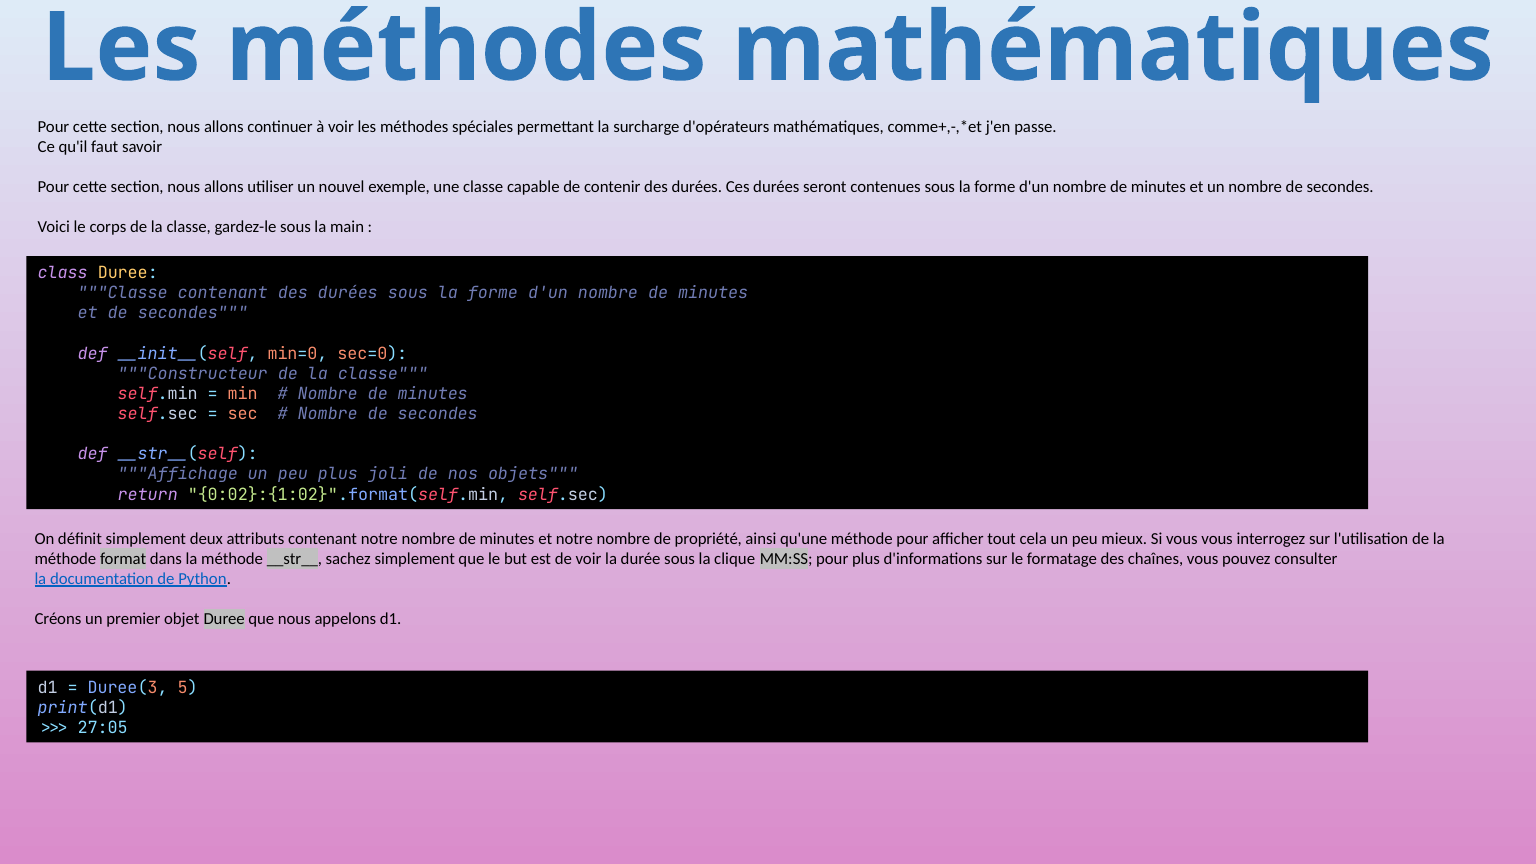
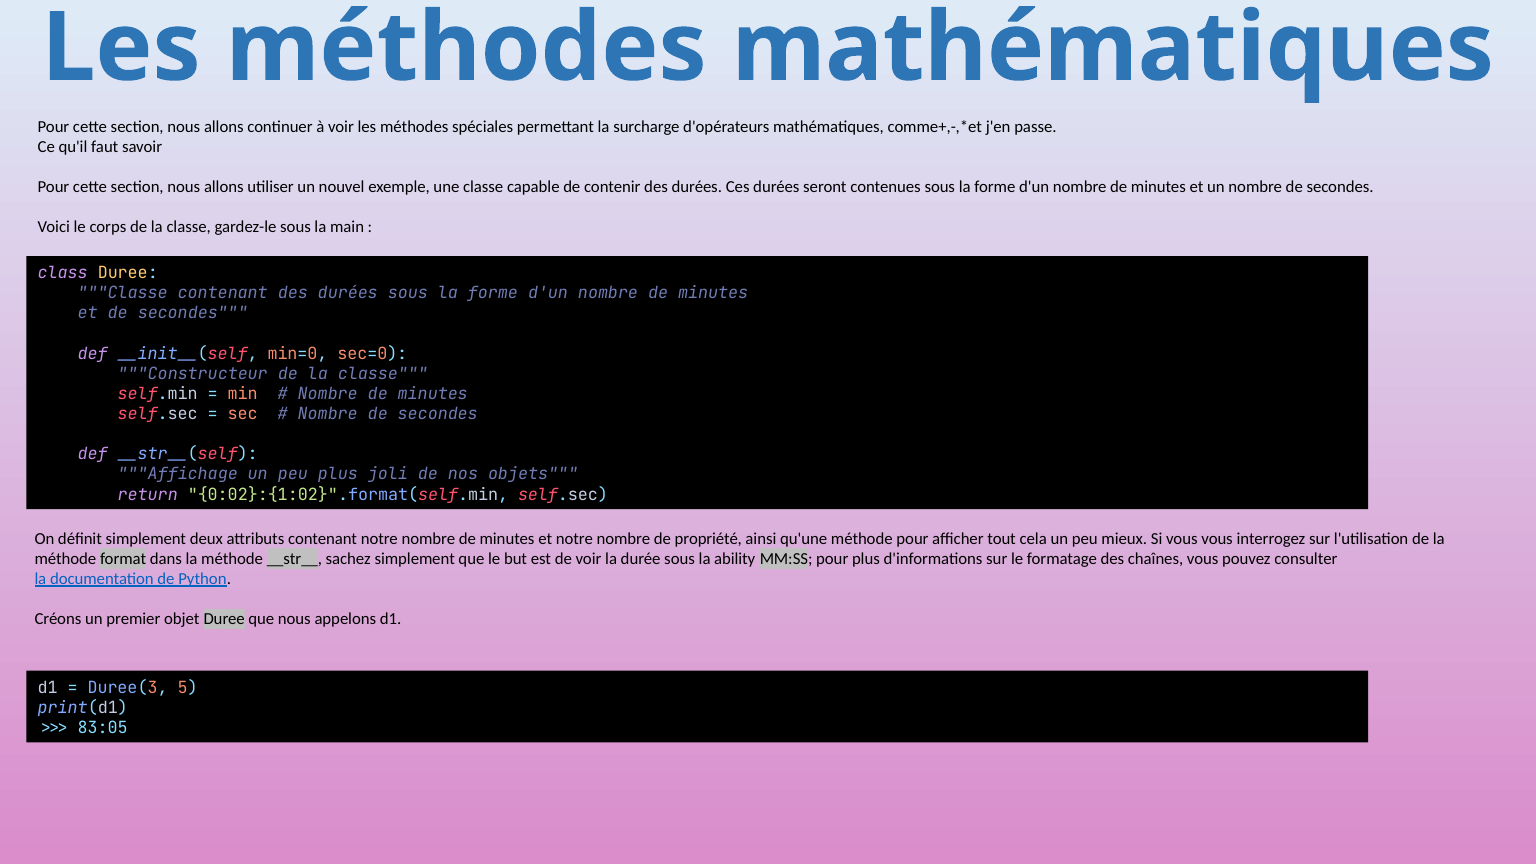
clique: clique -> ability
27:05: 27:05 -> 83:05
